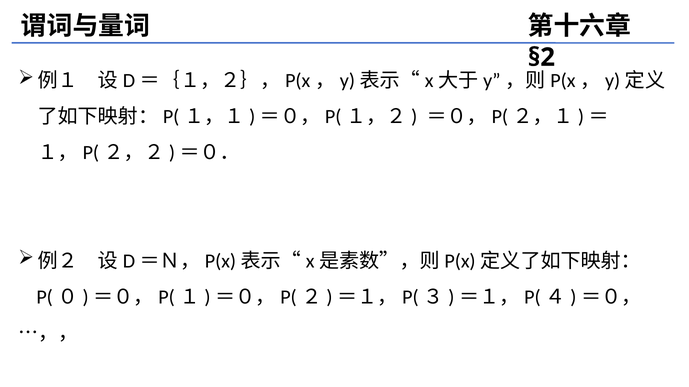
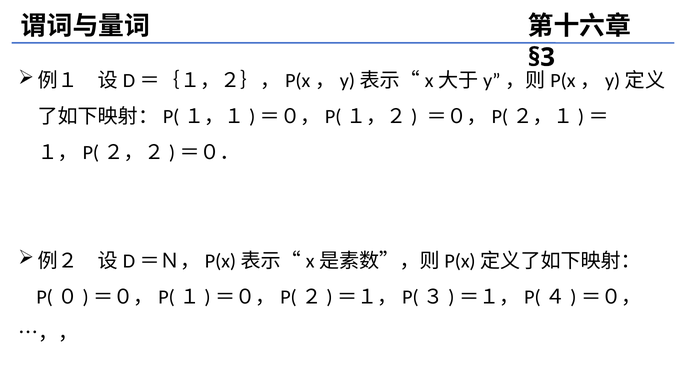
§2: §2 -> §3
